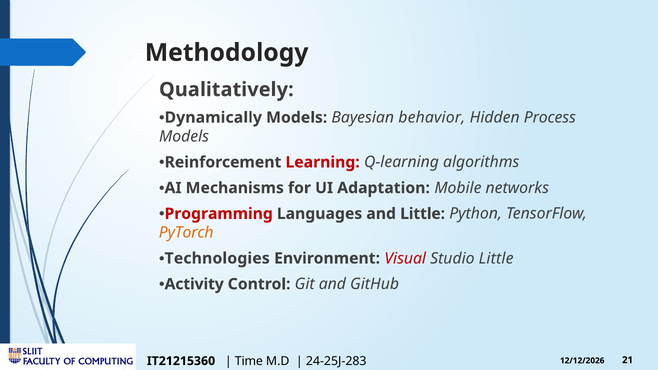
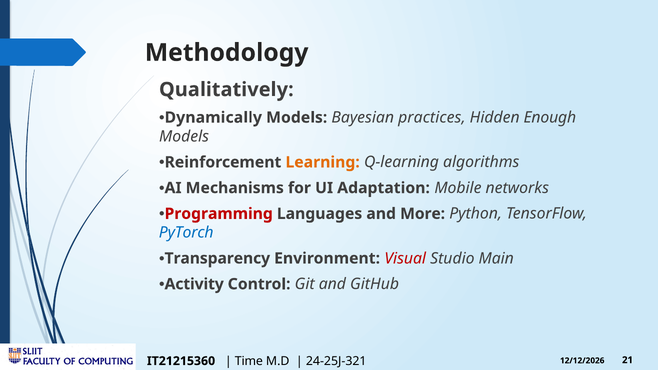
behavior: behavior -> practices
Process: Process -> Enough
Learning colour: red -> orange
and Little: Little -> More
PyTorch colour: orange -> blue
Technologies: Technologies -> Transparency
Studio Little: Little -> Main
24-25J-283: 24-25J-283 -> 24-25J-321
